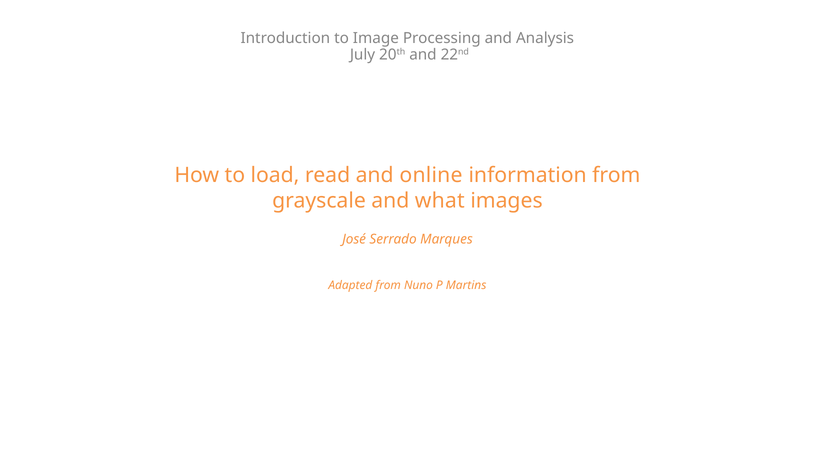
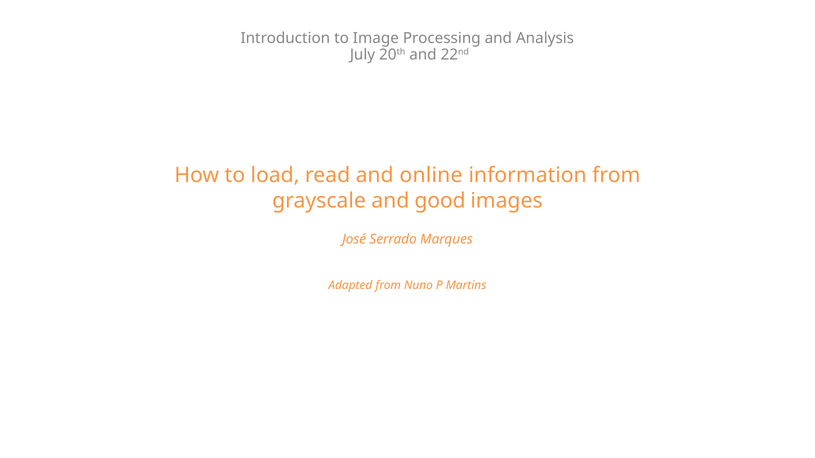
what: what -> good
